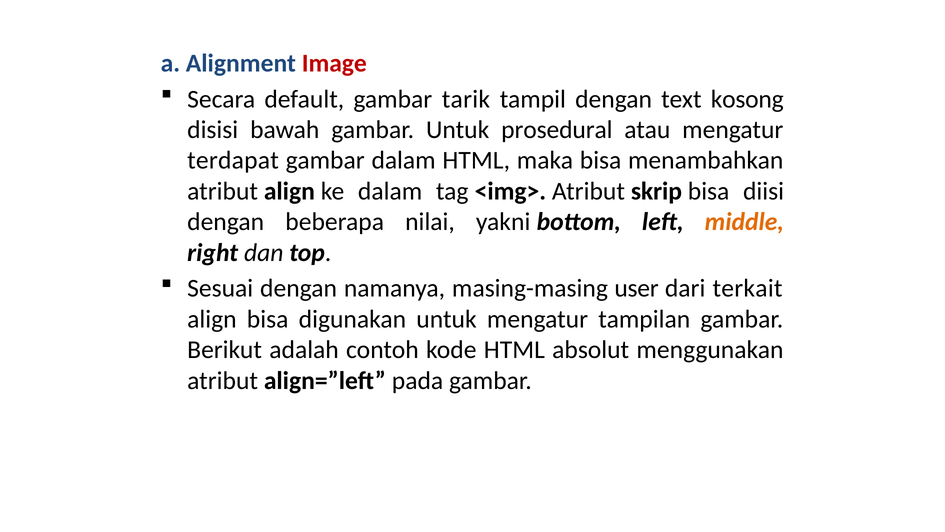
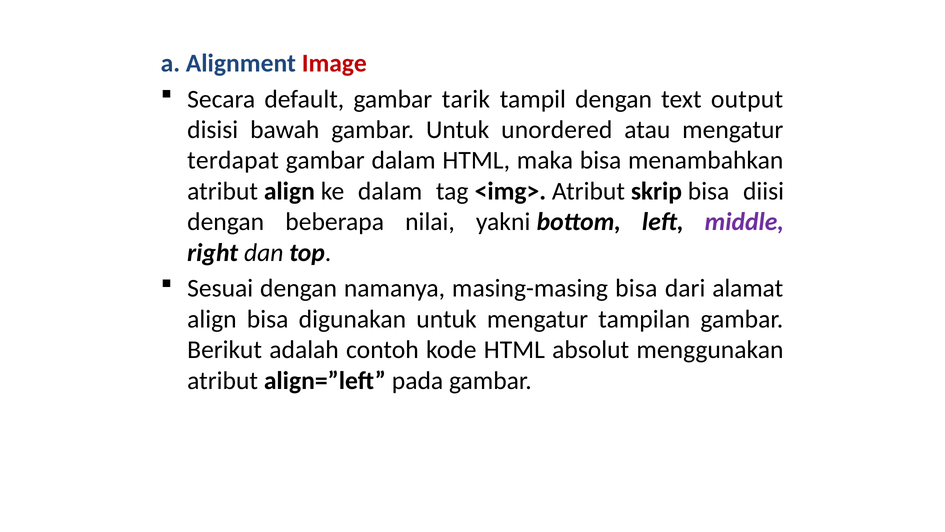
kosong: kosong -> output
prosedural: prosedural -> unordered
middle colour: orange -> purple
masing-masing user: user -> bisa
terkait: terkait -> alamat
